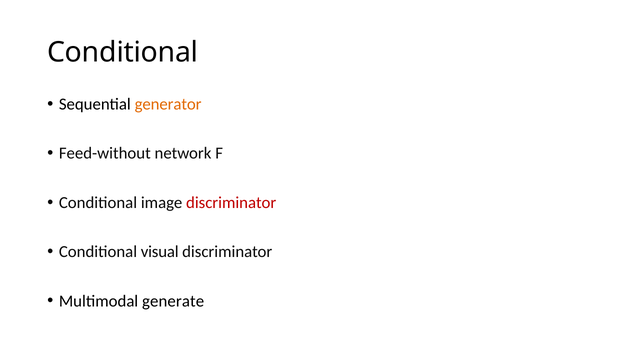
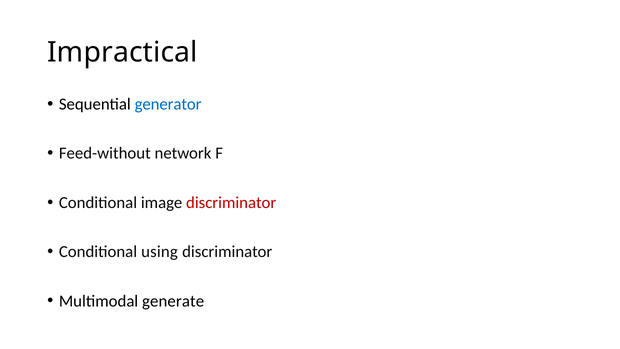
Conditional at (123, 52): Conditional -> Impractical
generator colour: orange -> blue
visual: visual -> using
